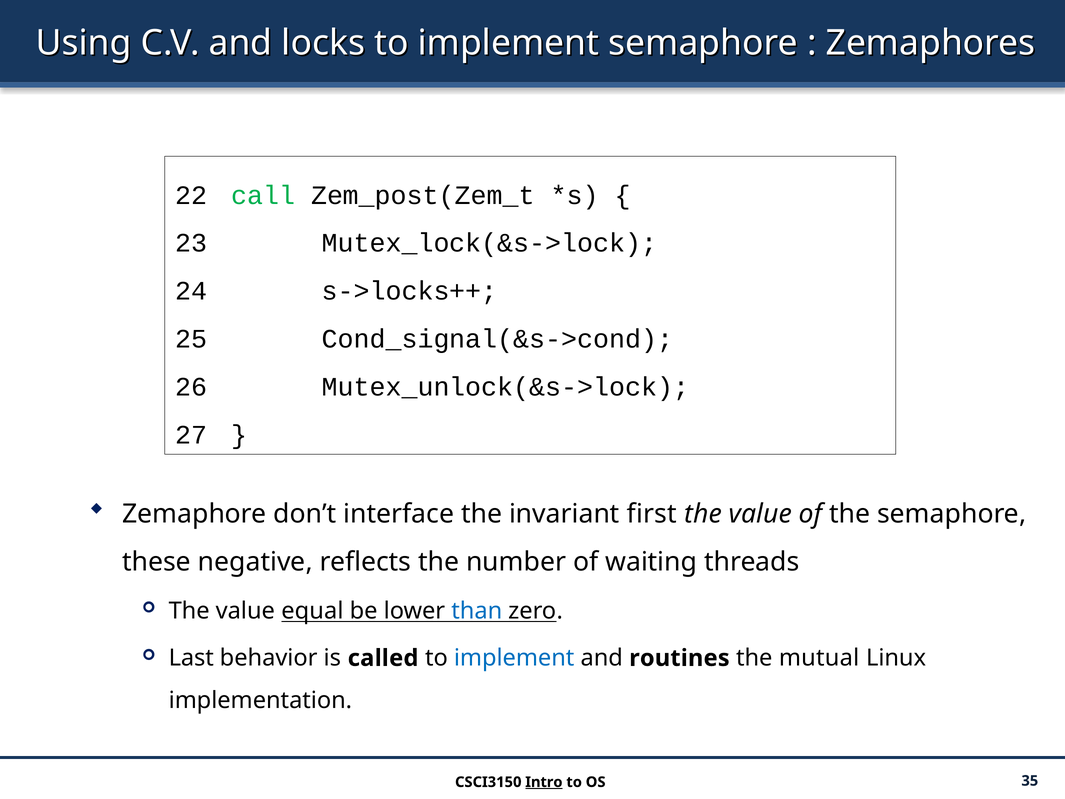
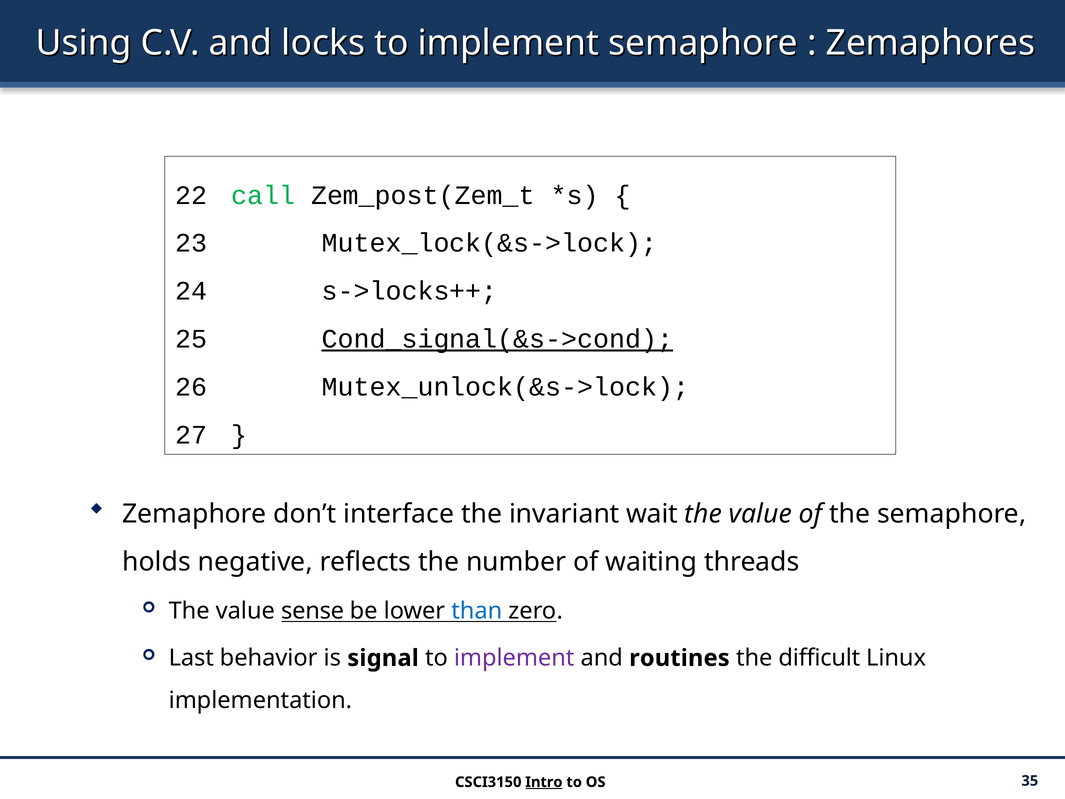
Cond_signal(&s->cond underline: none -> present
first: first -> wait
these: these -> holds
equal: equal -> sense
called: called -> signal
implement at (514, 658) colour: blue -> purple
mutual: mutual -> difficult
